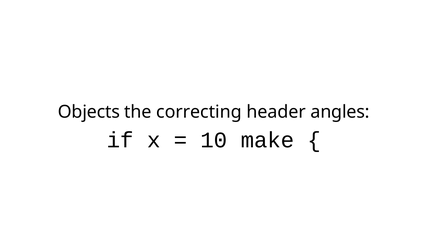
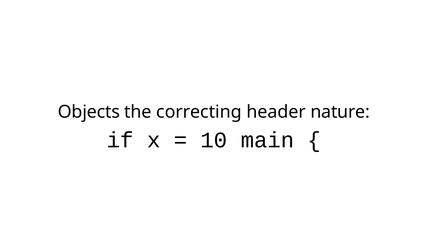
angles: angles -> nature
make: make -> main
